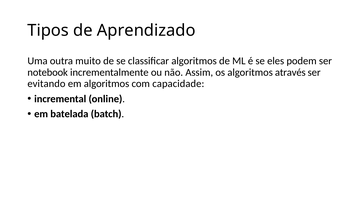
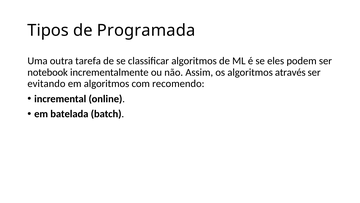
Aprendizado: Aprendizado -> Programada
muito: muito -> tarefa
capacidade: capacidade -> recomendo
